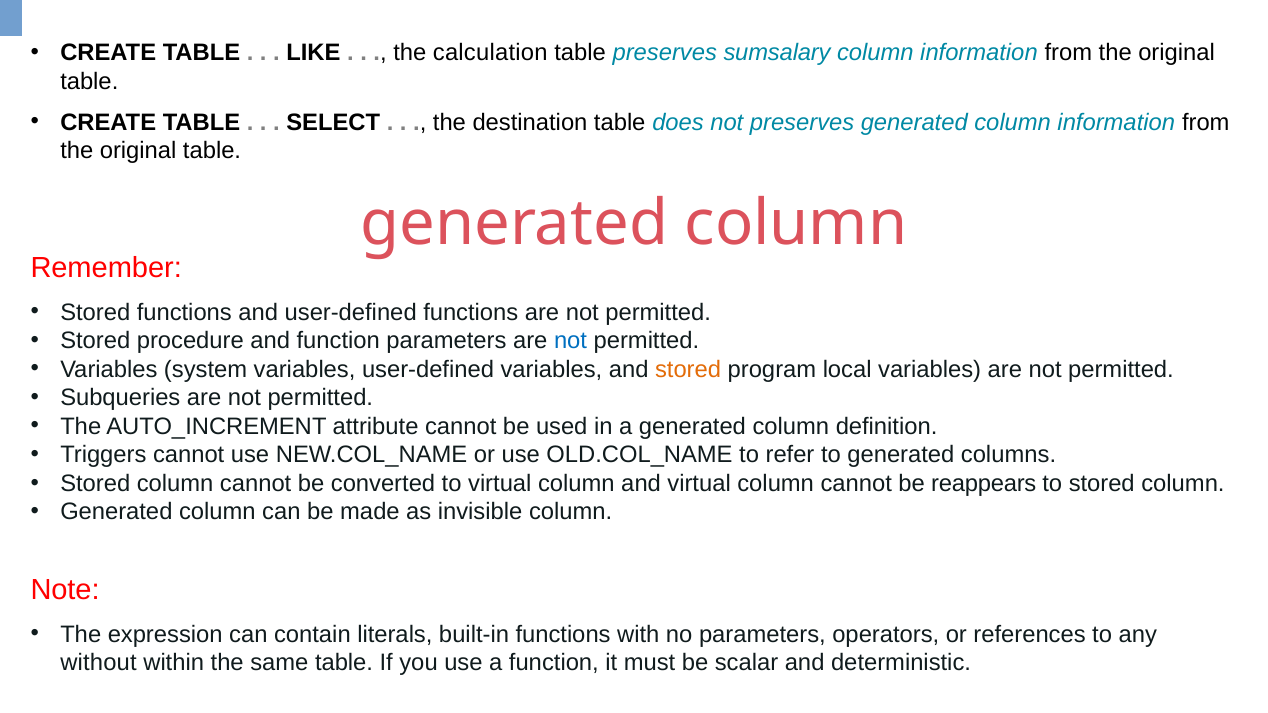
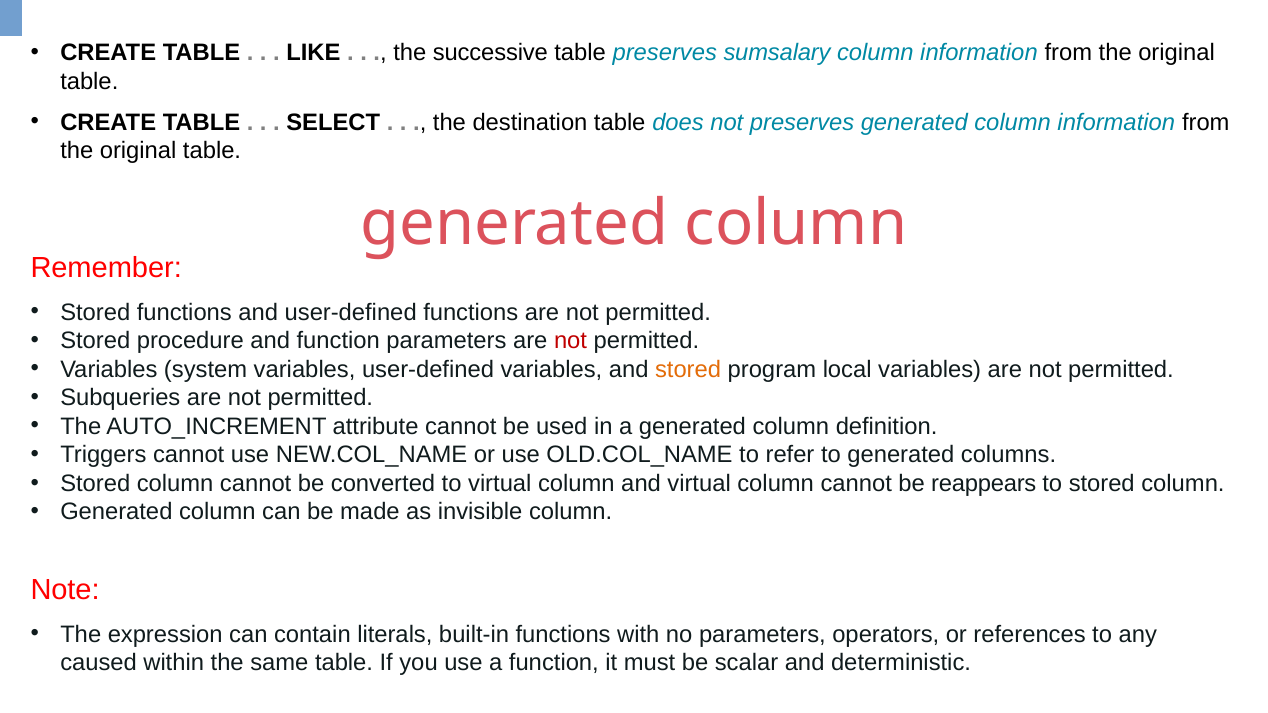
calculation: calculation -> successive
not at (571, 341) colour: blue -> red
without: without -> caused
